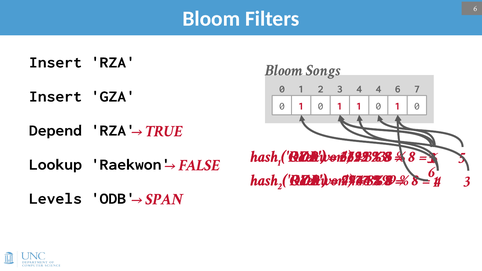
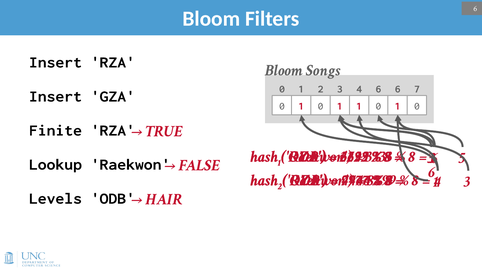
4 at (378, 89): 4 -> 6
Depend: Depend -> Finite
SPAN: SPAN -> HAIR
